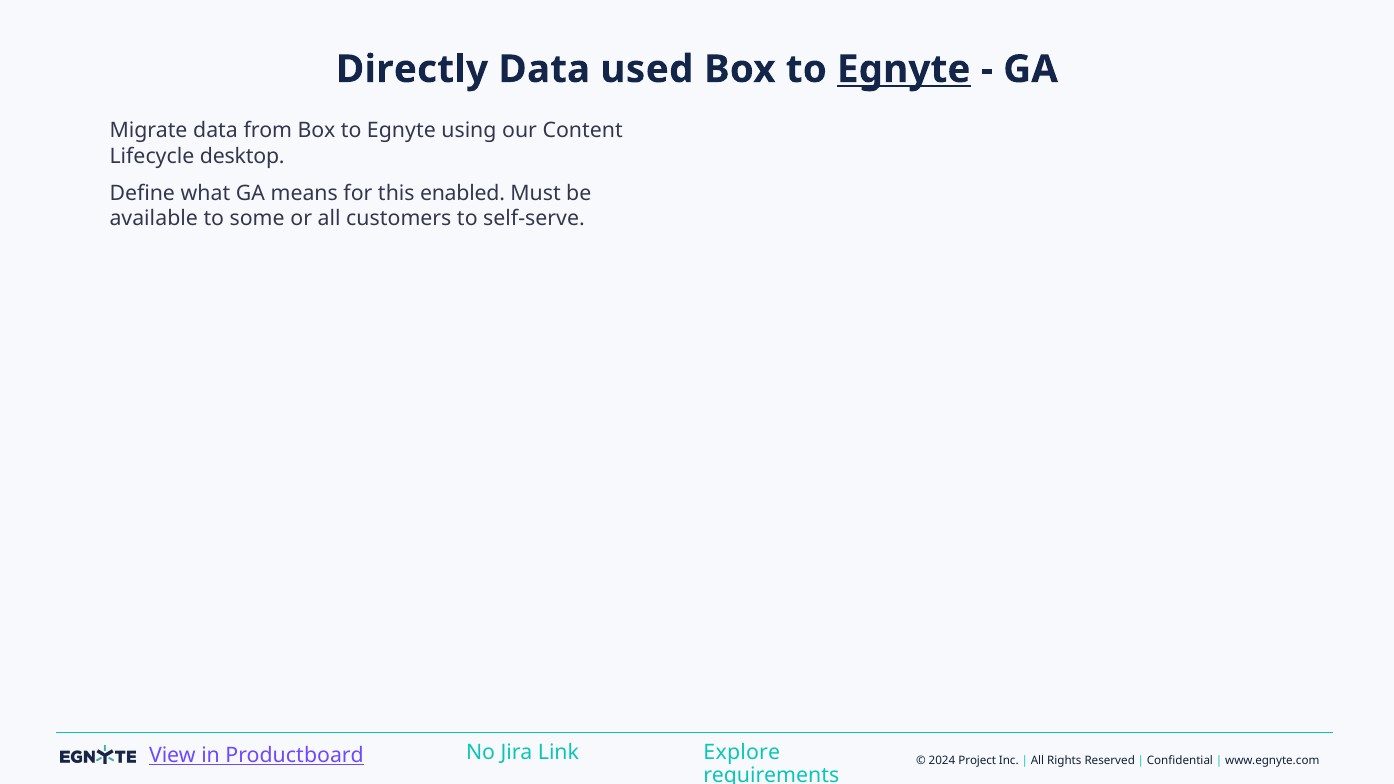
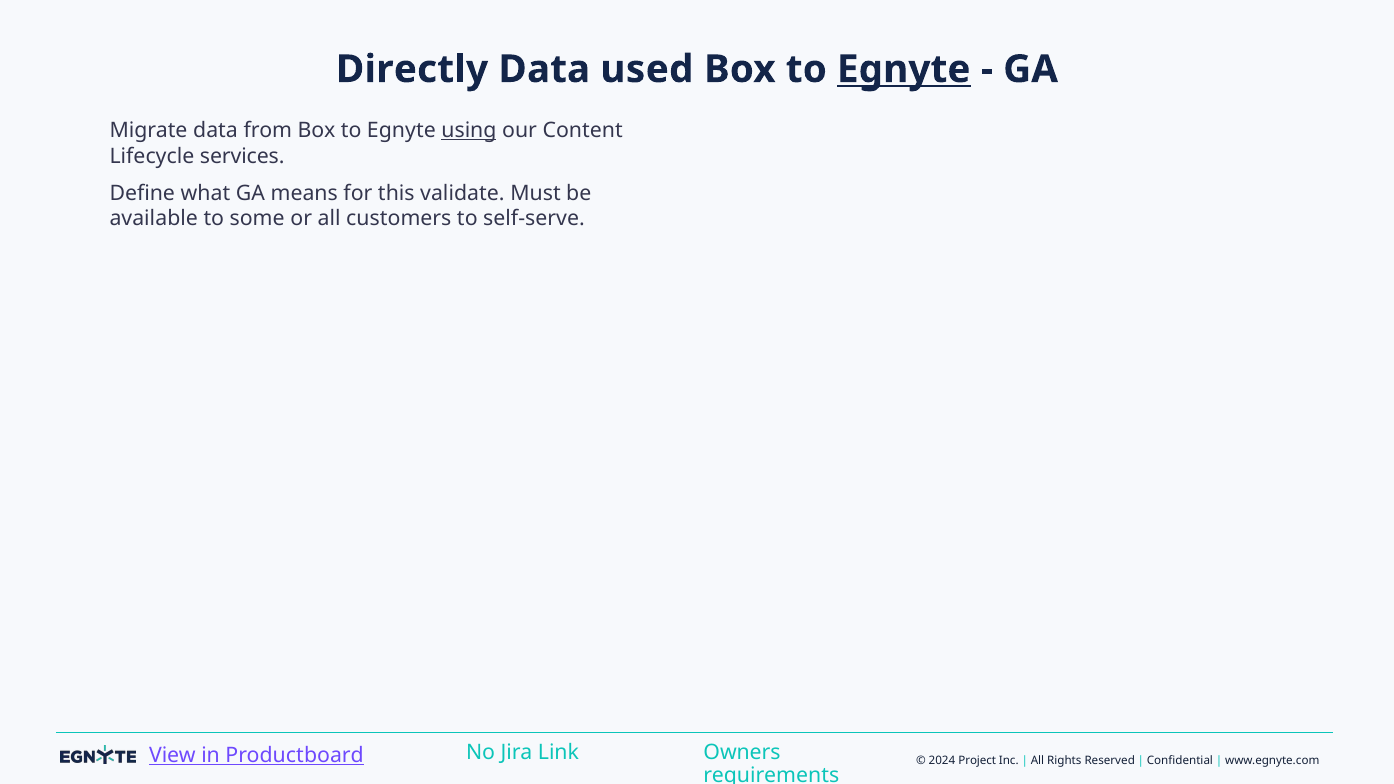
using underline: none -> present
desktop: desktop -> services
enabled: enabled -> validate
Explore: Explore -> Owners
